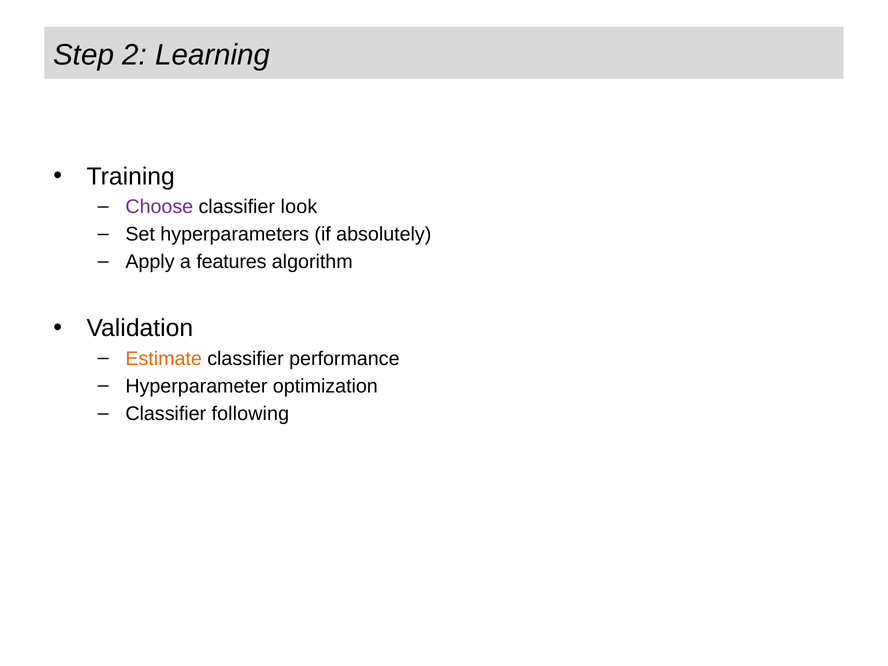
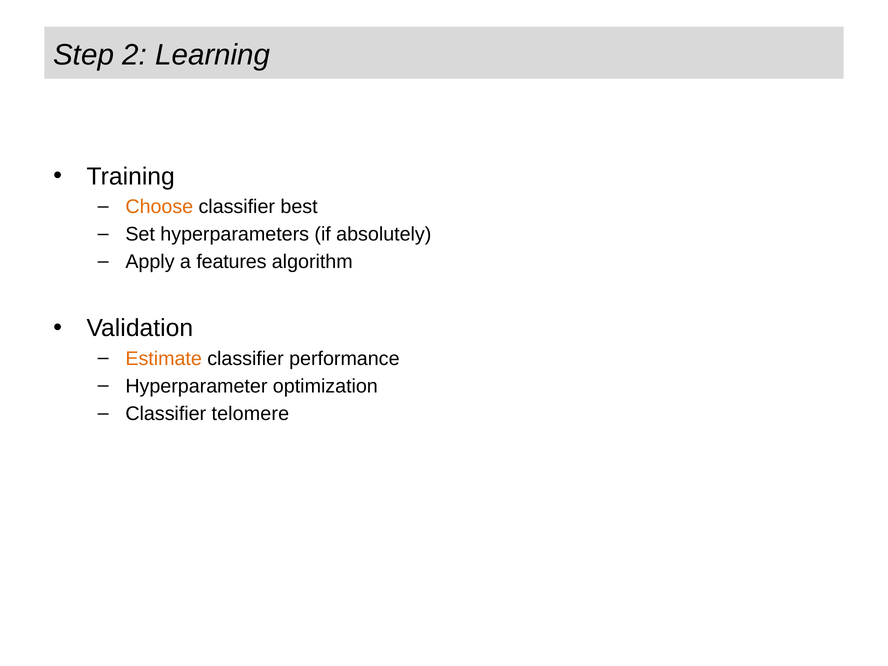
Choose colour: purple -> orange
look: look -> best
following: following -> telomere
